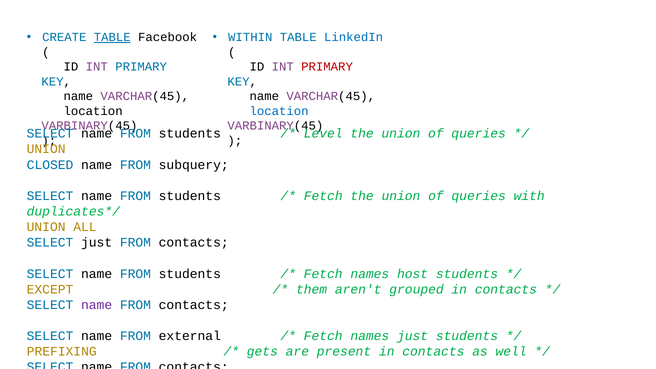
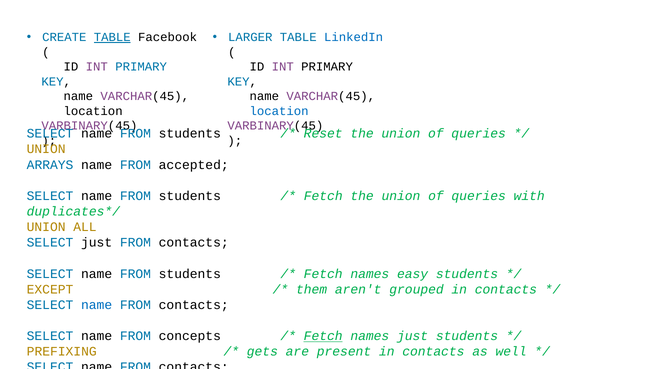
WITHIN: WITHIN -> LARGER
PRIMARY at (327, 67) colour: red -> black
Level: Level -> Reset
CLOSED: CLOSED -> ARRAYS
subquery: subquery -> accepted
host: host -> easy
name at (97, 305) colour: purple -> blue
external: external -> concepts
Fetch at (323, 336) underline: none -> present
